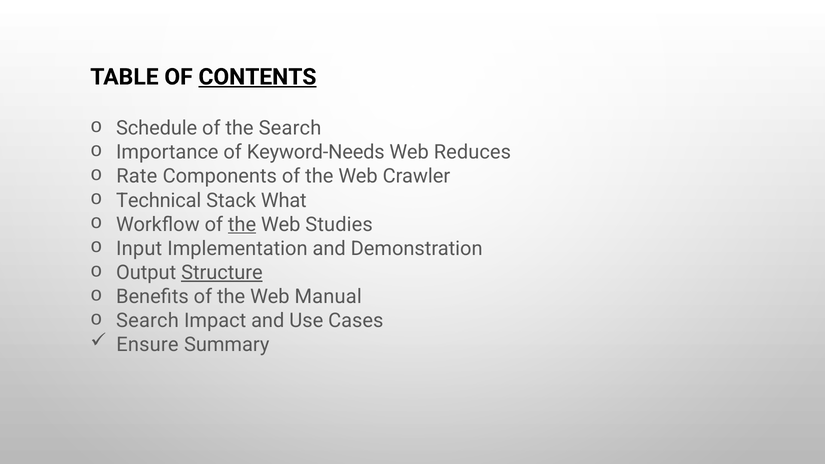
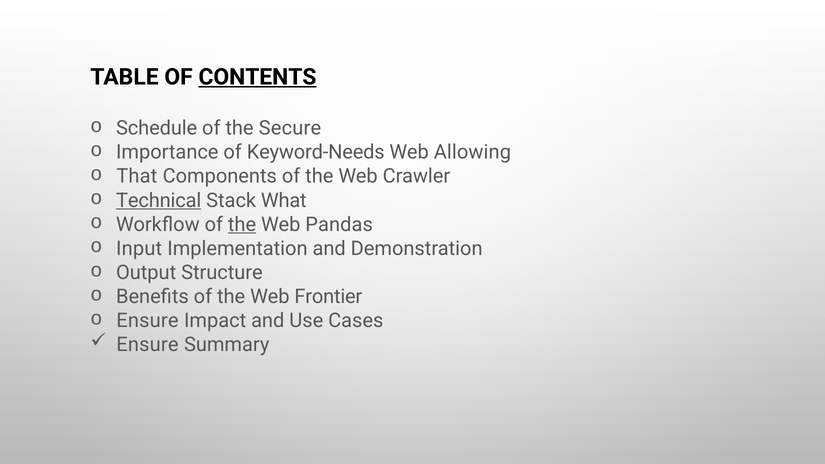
the Search: Search -> Secure
Reduces: Reduces -> Allowing
Rate: Rate -> That
Technical underline: none -> present
Studies: Studies -> Pandas
Structure underline: present -> none
Manual: Manual -> Frontier
Search at (147, 321): Search -> Ensure
